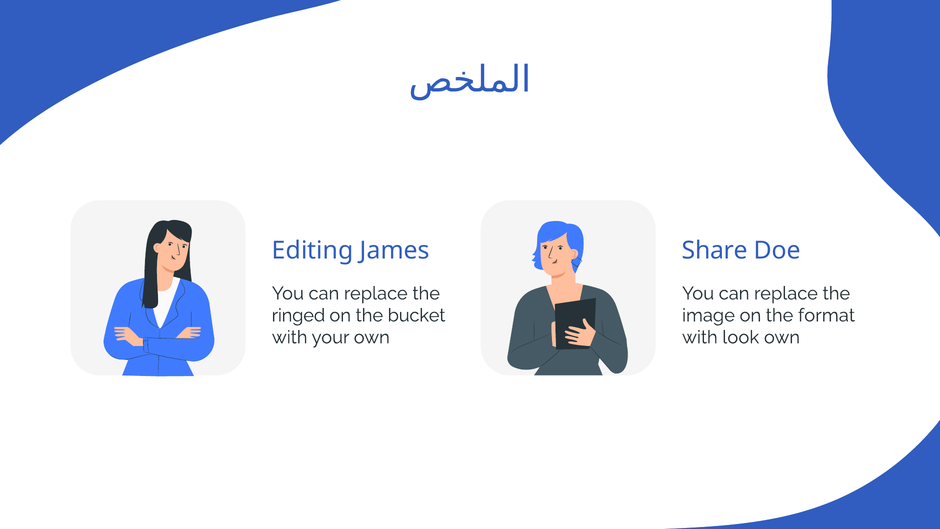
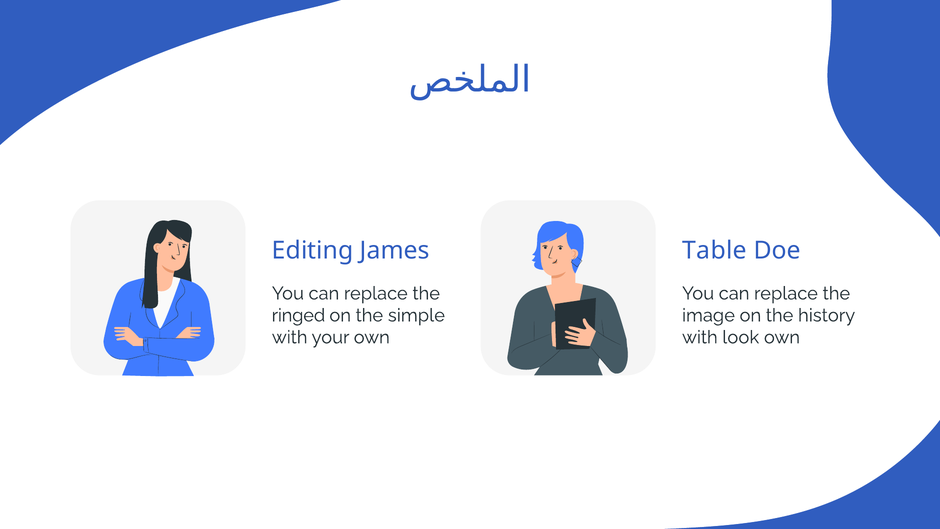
Share: Share -> Table
bucket: bucket -> simple
format: format -> history
